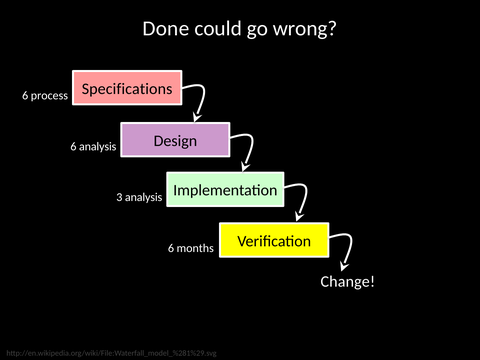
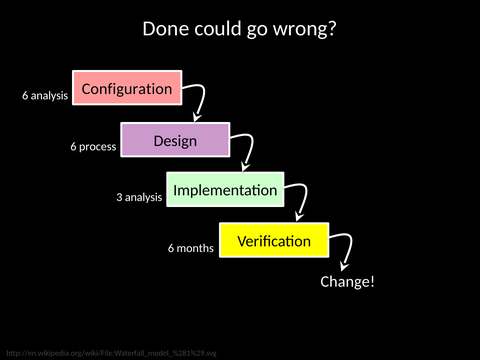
Specifications: Specifications -> Configuration
6 process: process -> analysis
6 analysis: analysis -> process
